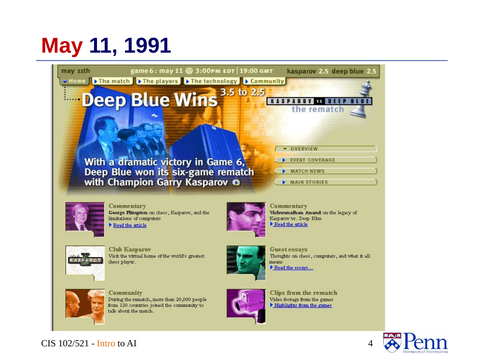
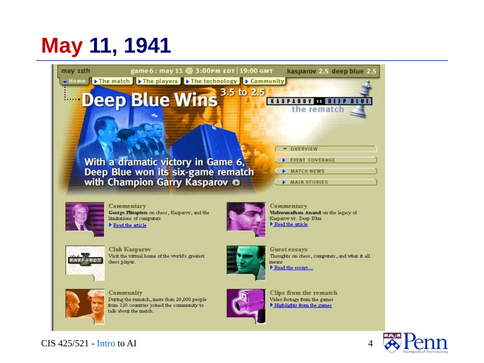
1991: 1991 -> 1941
102/521: 102/521 -> 425/521
Intro colour: orange -> blue
